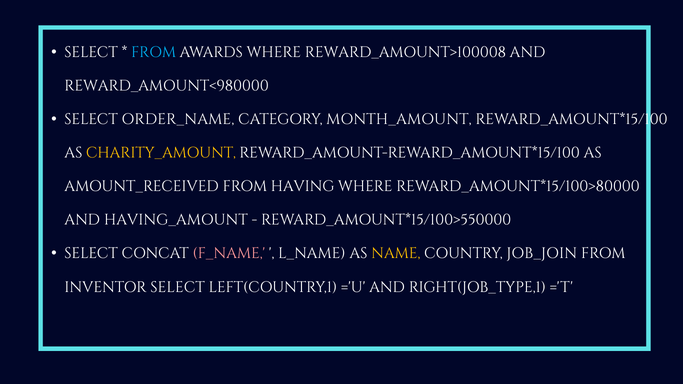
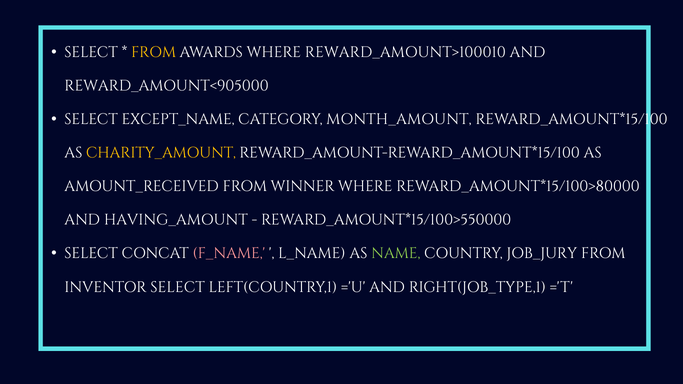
FROM at (154, 52) colour: light blue -> yellow
REWARD_AMOUNT>100008: REWARD_AMOUNT>100008 -> REWARD_AMOUNT>100010
REWARD_AMOUNT<980000: REWARD_AMOUNT<980000 -> REWARD_AMOUNT<905000
ORDER_NAME: ORDER_NAME -> EXCEPT_NAME
HAVING: HAVING -> WINNER
NAME colour: yellow -> light green
JOB_JOIN: JOB_JOIN -> JOB_JURY
